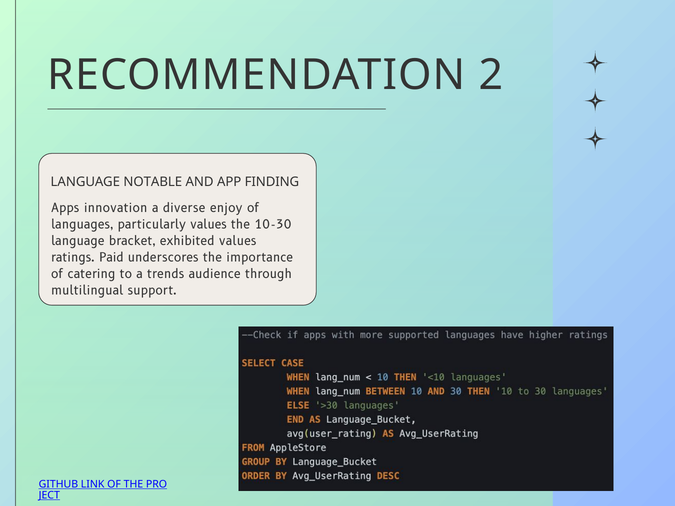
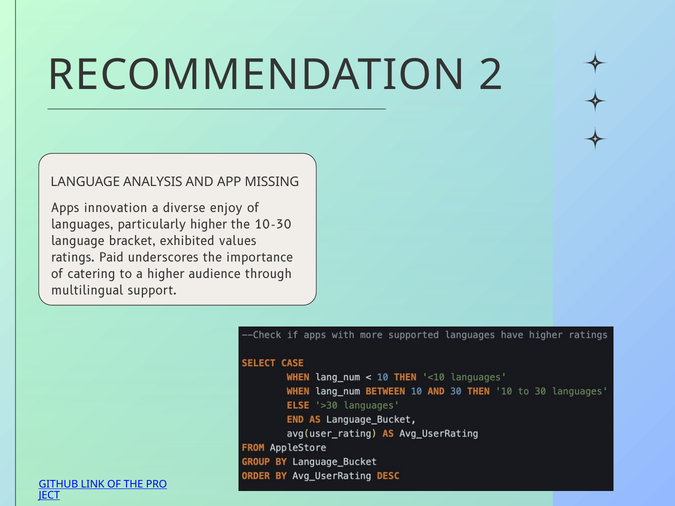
NOTABLE: NOTABLE -> ANALYSIS
FINDING: FINDING -> MISSING
particularly values: values -> higher
a trends: trends -> higher
